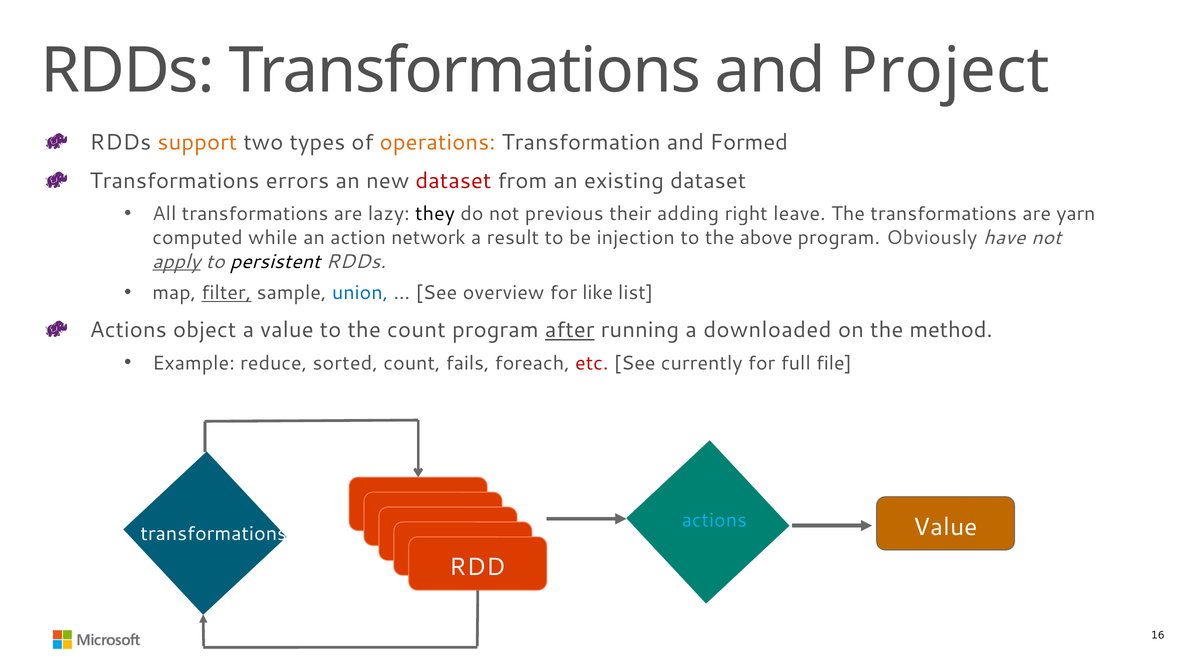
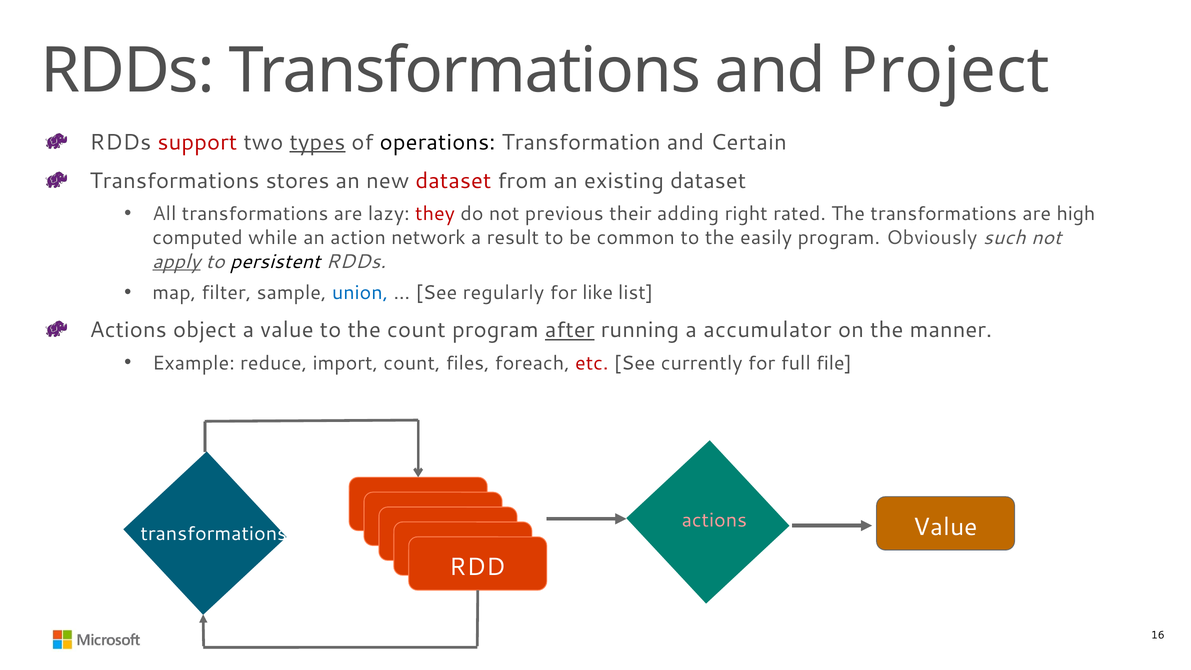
support colour: orange -> red
types underline: none -> present
operations colour: orange -> black
Formed: Formed -> Certain
errors: errors -> stores
they colour: black -> red
leave: leave -> rated
yarn: yarn -> high
injection: injection -> common
above: above -> easily
have: have -> such
filter underline: present -> none
overview: overview -> regularly
downloaded: downloaded -> accumulator
method: method -> manner
sorted: sorted -> import
fails: fails -> files
actions at (714, 520) colour: light blue -> pink
